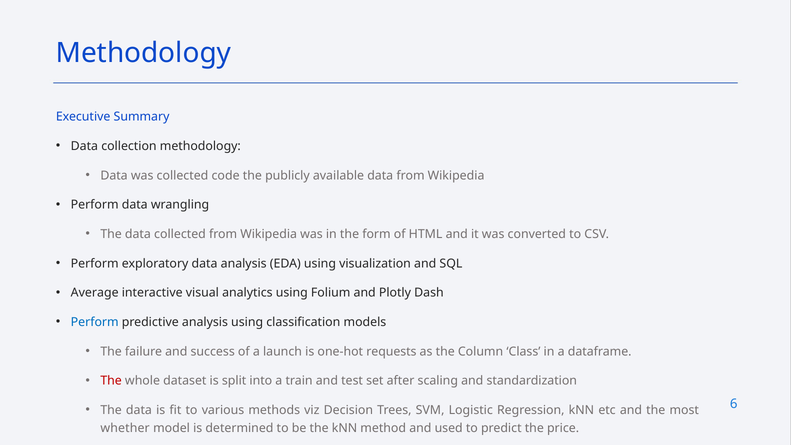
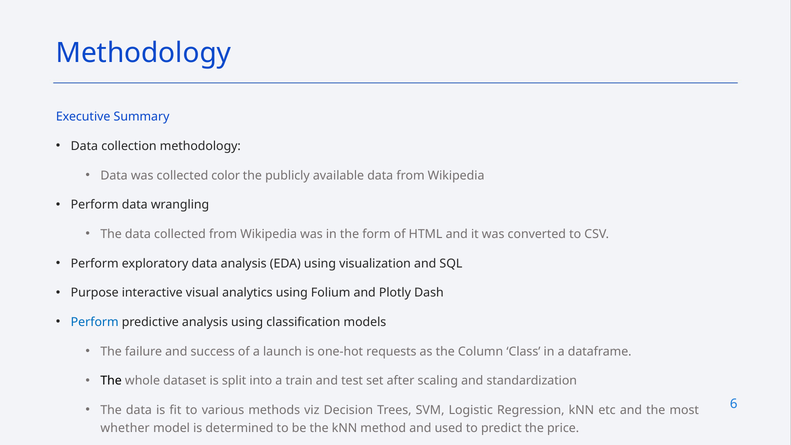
code: code -> color
Average: Average -> Purpose
The at (111, 381) colour: red -> black
